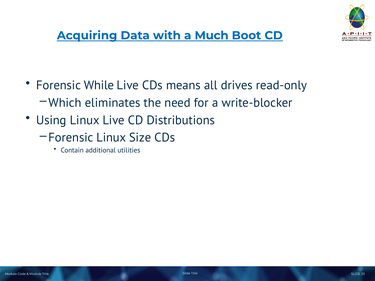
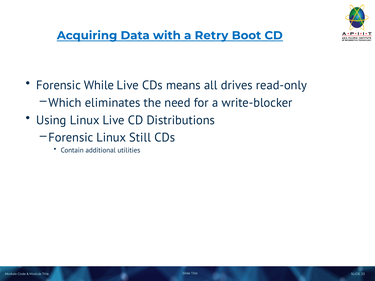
Much: Much -> Retry
Size: Size -> Still
